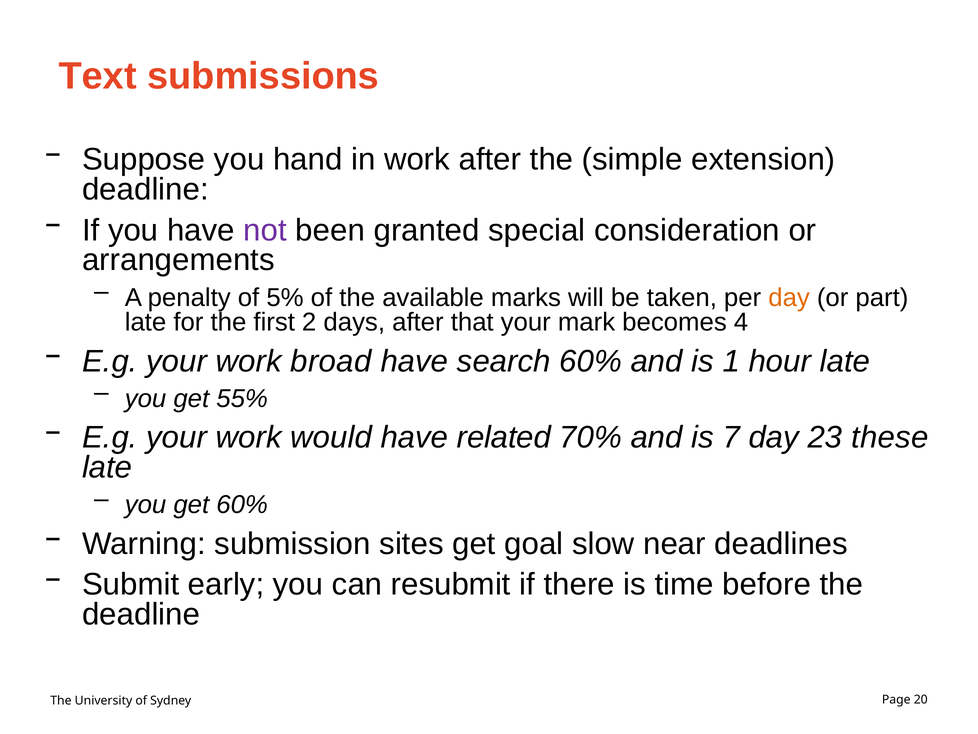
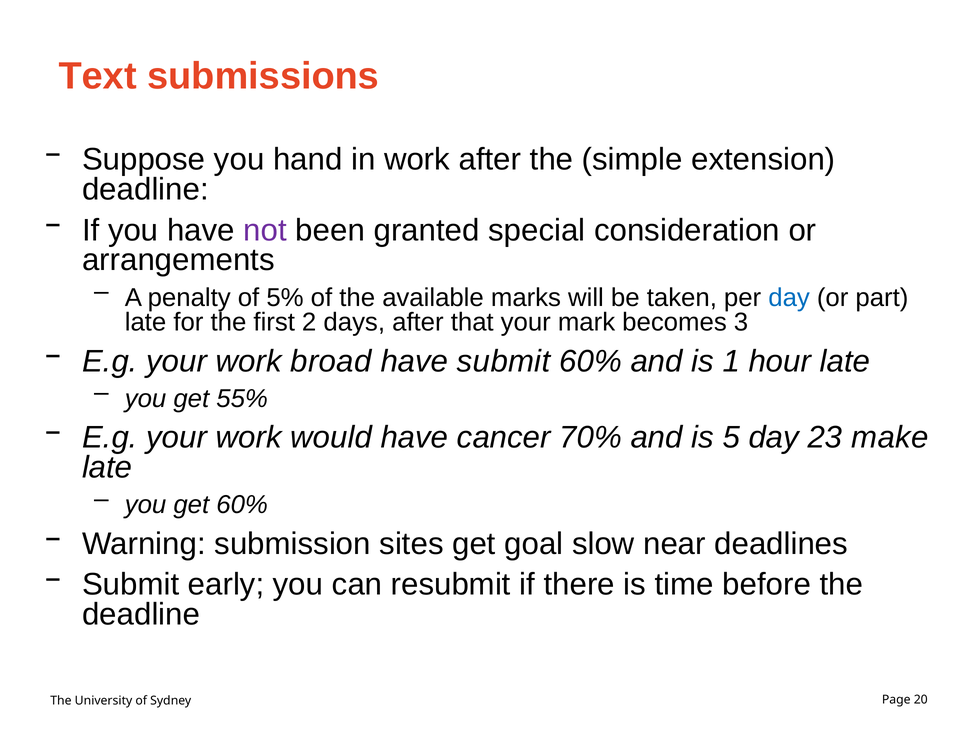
day at (789, 297) colour: orange -> blue
4: 4 -> 3
have search: search -> submit
related: related -> cancer
7: 7 -> 5
these: these -> make
